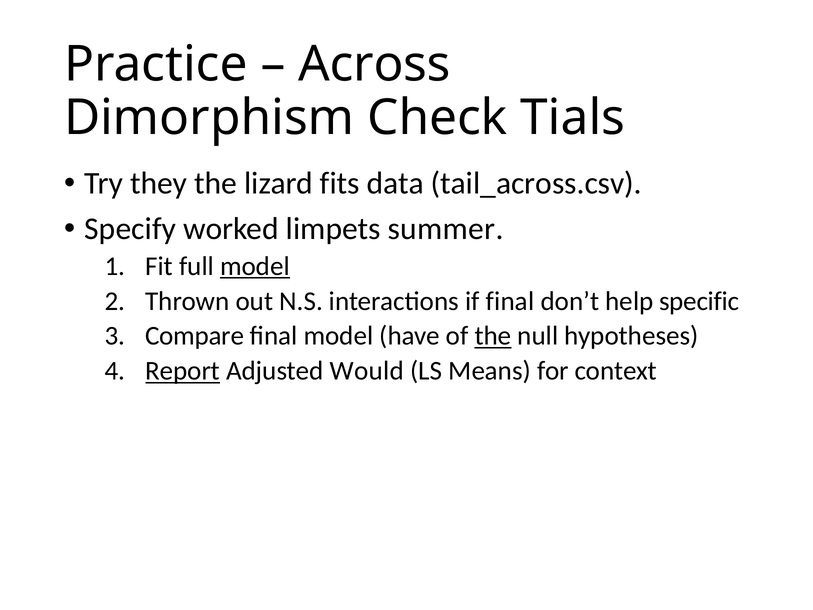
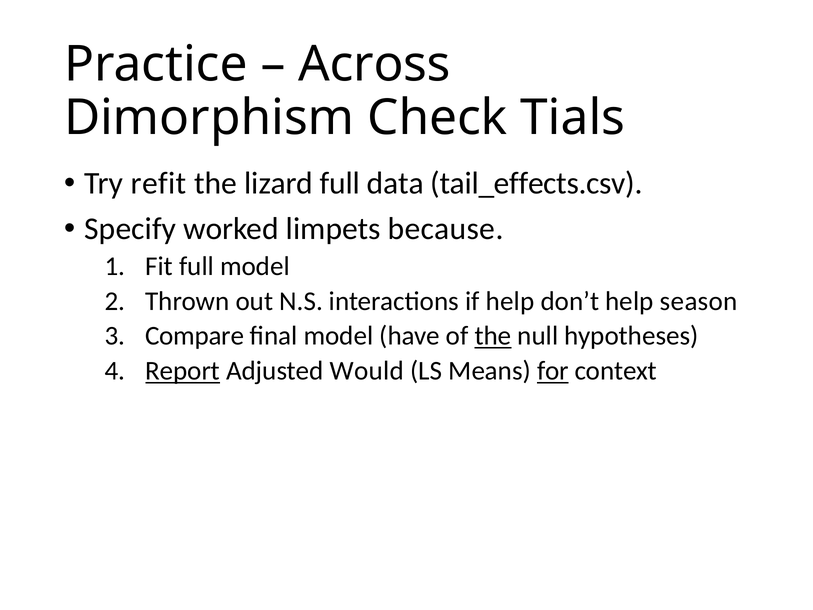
they: they -> refit
lizard fits: fits -> full
tail_across.csv: tail_across.csv -> tail_effects.csv
summer: summer -> because
model at (255, 266) underline: present -> none
if final: final -> help
specific: specific -> season
for underline: none -> present
